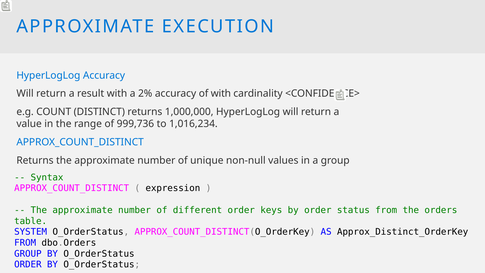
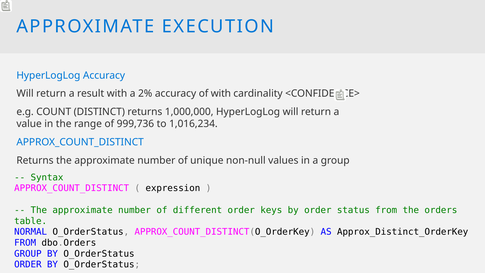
SYSTEM: SYSTEM -> NORMAL
